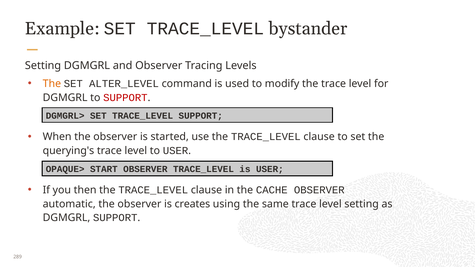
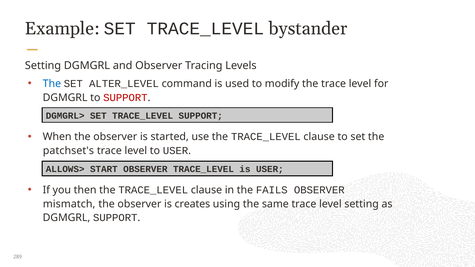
The at (52, 84) colour: orange -> blue
querying's: querying's -> patchset's
OPAQUE>: OPAQUE> -> ALLOWS>
CACHE: CACHE -> FAILS
automatic: automatic -> mismatch
